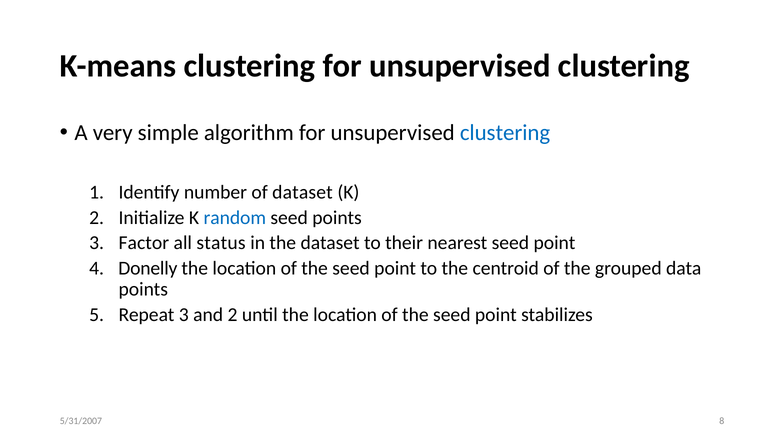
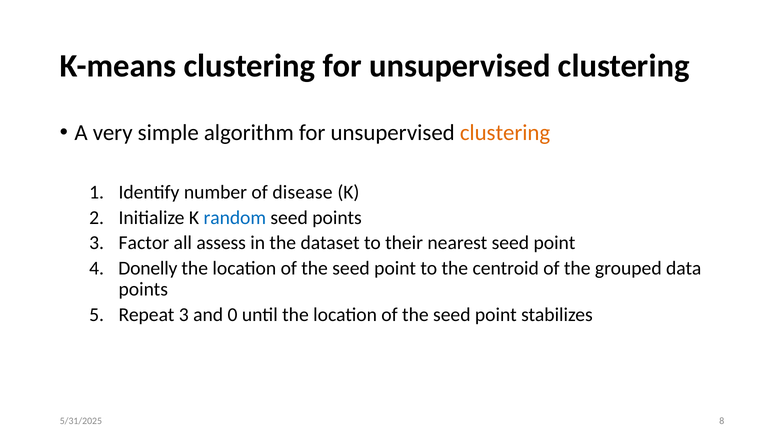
clustering at (505, 133) colour: blue -> orange
of dataset: dataset -> disease
status: status -> assess
and 2: 2 -> 0
5/31/2007: 5/31/2007 -> 5/31/2025
